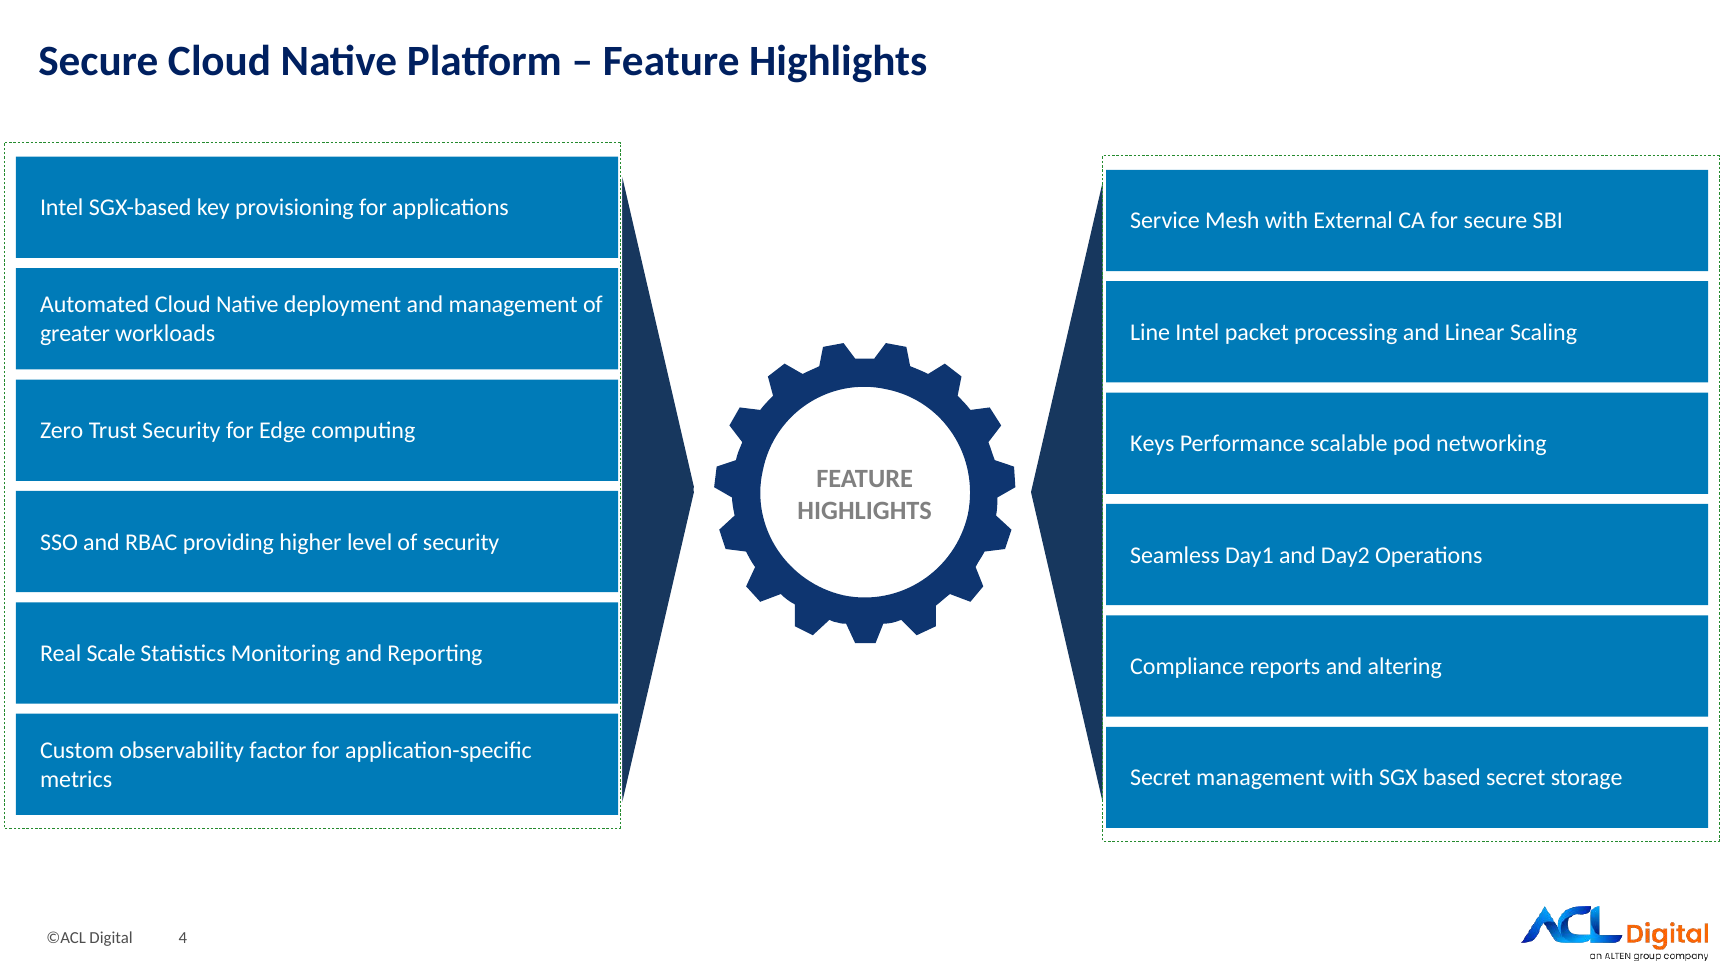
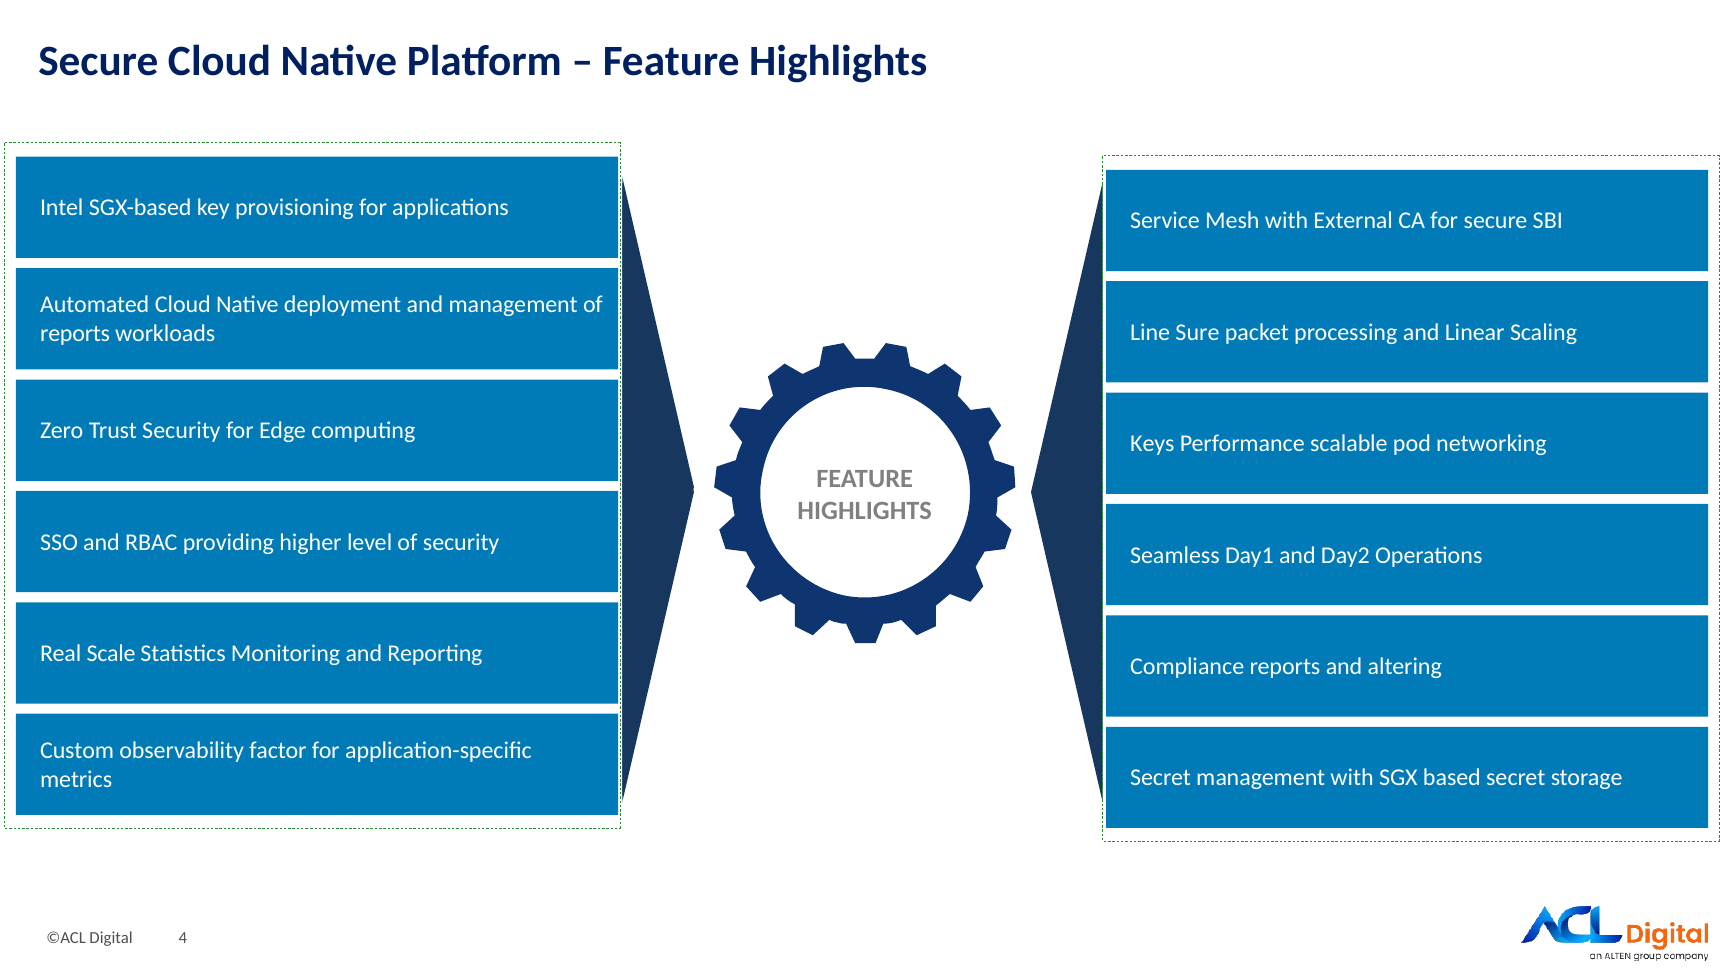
Line Intel: Intel -> Sure
greater at (75, 334): greater -> reports
